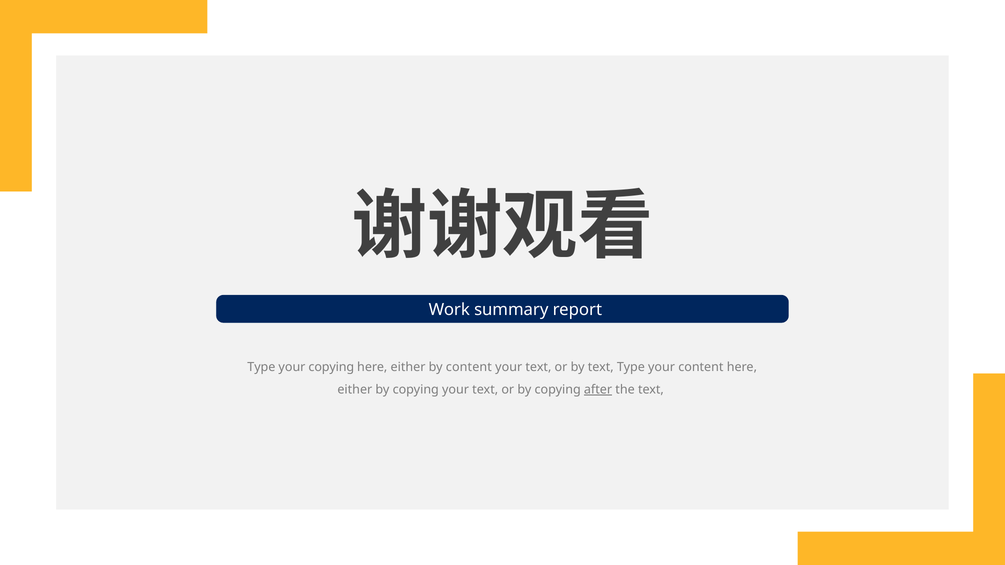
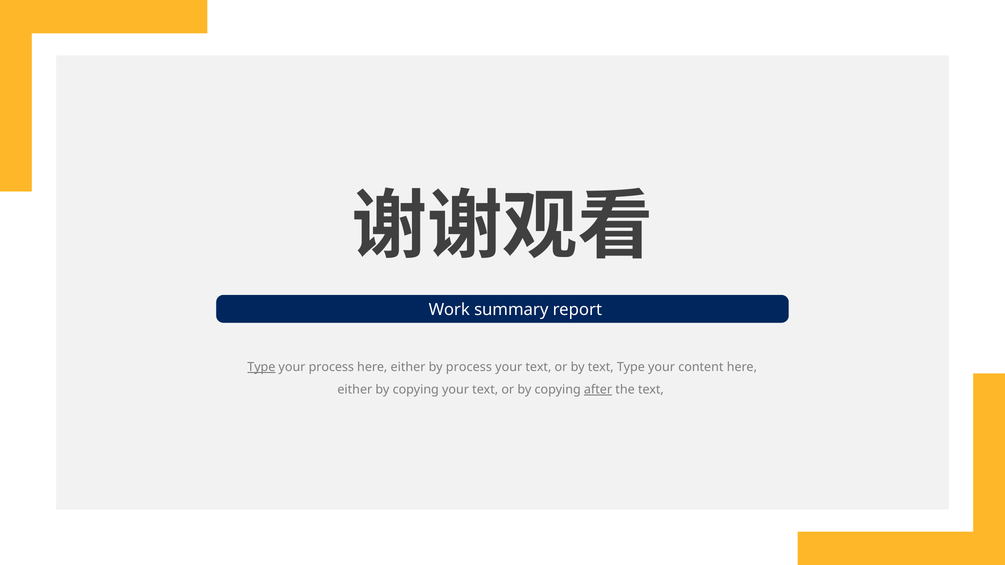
Type at (261, 367) underline: none -> present
your copying: copying -> process
by content: content -> process
